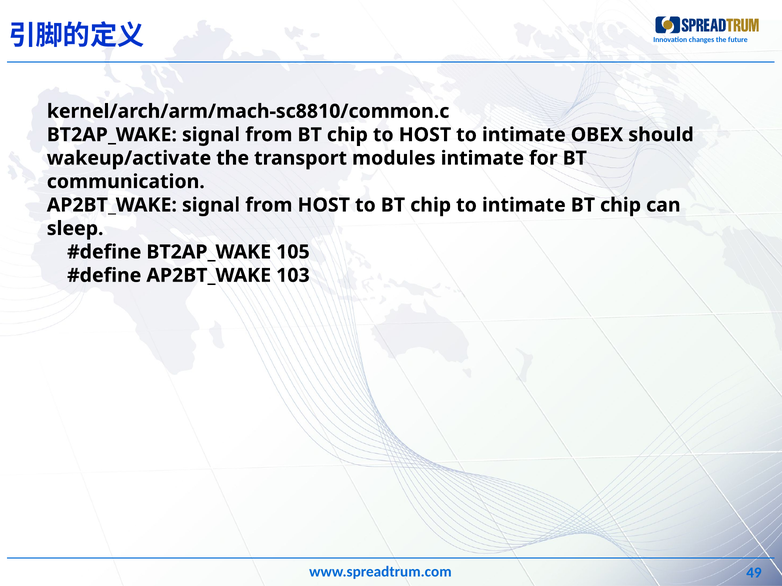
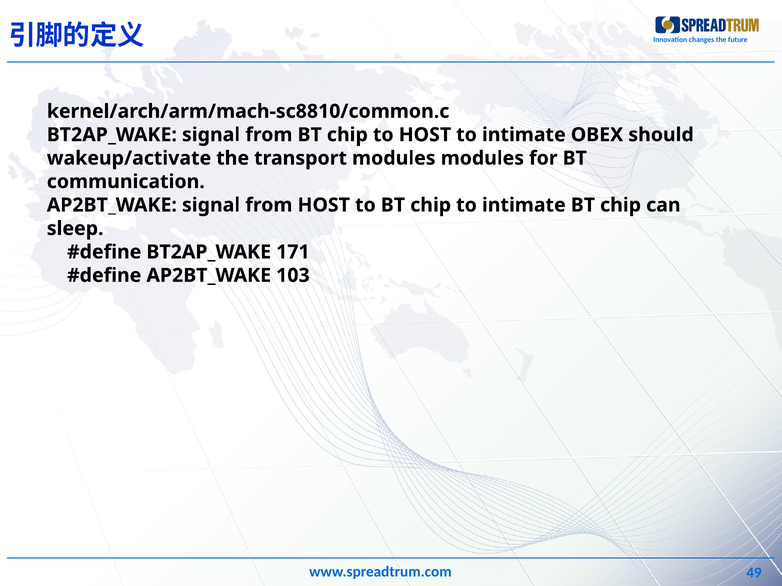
modules intimate: intimate -> modules
105: 105 -> 171
